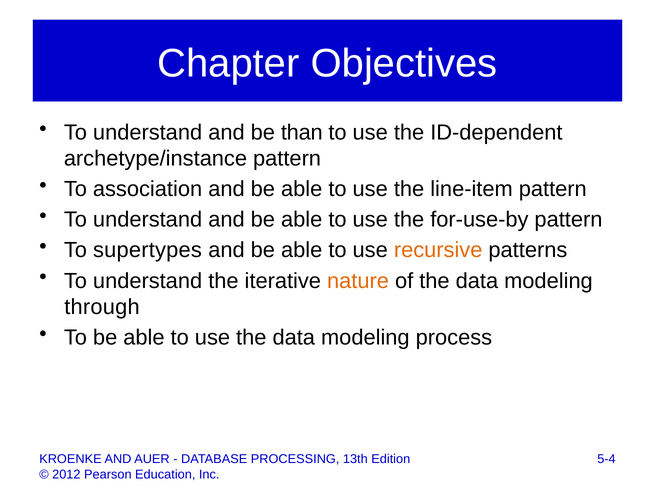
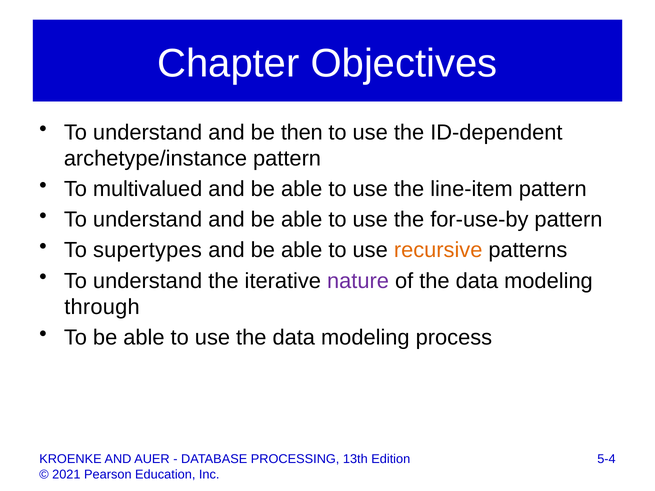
than: than -> then
association: association -> multivalued
nature colour: orange -> purple
2012: 2012 -> 2021
